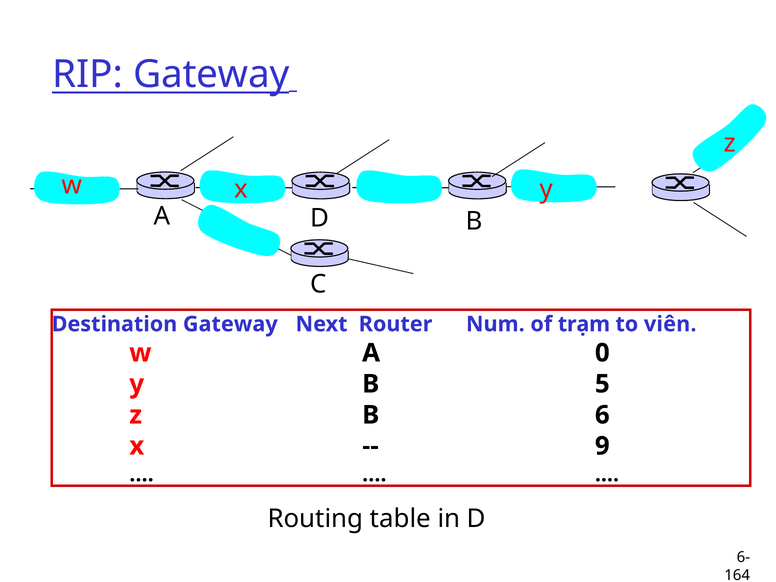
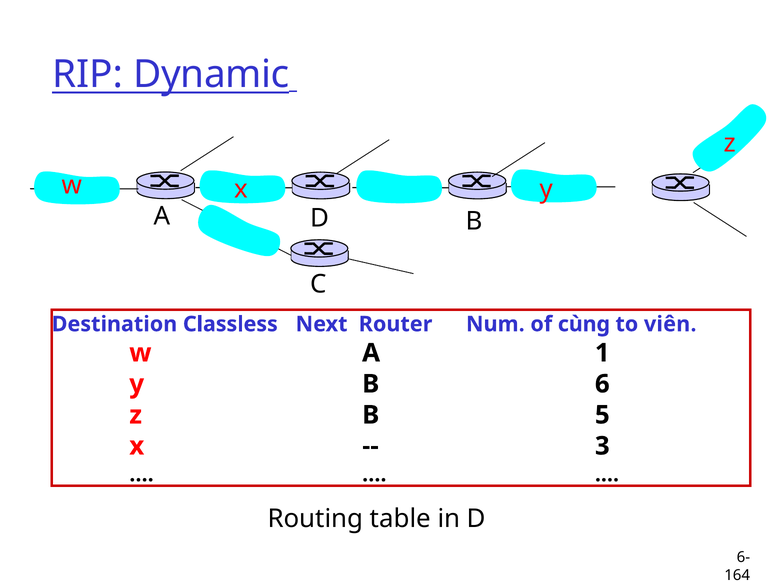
RIP Gateway: Gateway -> Dynamic
Destination Gateway: Gateway -> Classless
trạm: trạm -> cùng
0: 0 -> 1
5: 5 -> 6
6: 6 -> 5
9: 9 -> 3
